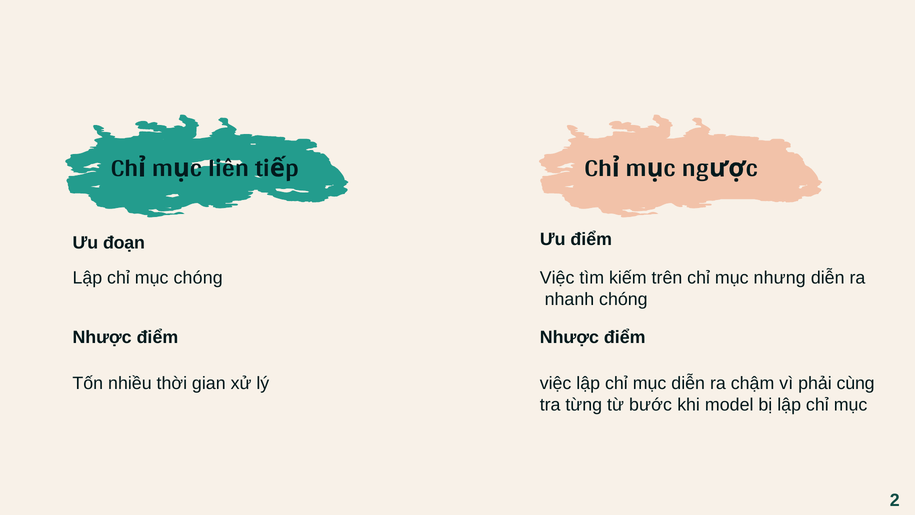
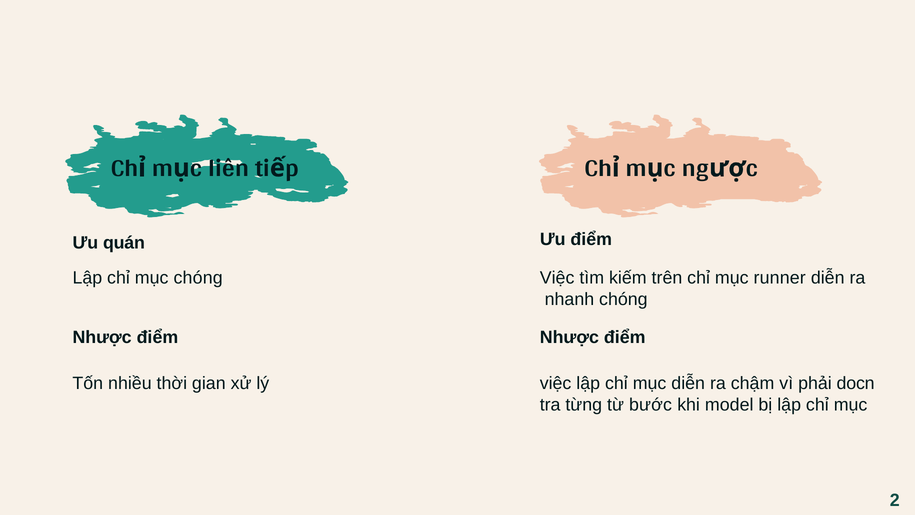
đoạn: đoạn -> quán
nhưng: nhưng -> runner
cùng: cùng -> docn
